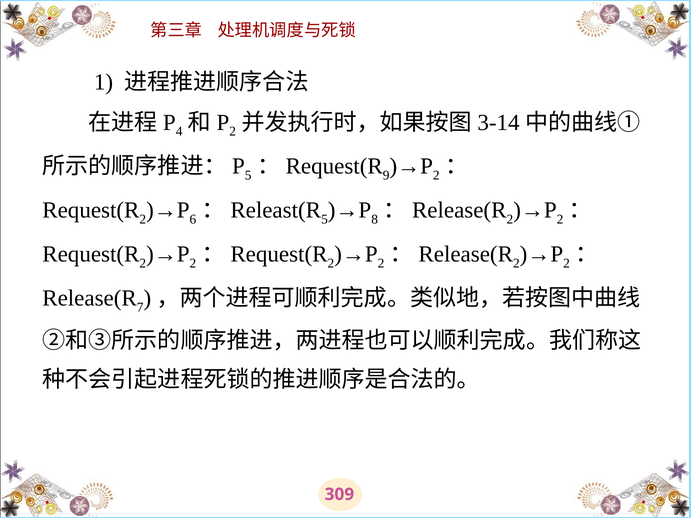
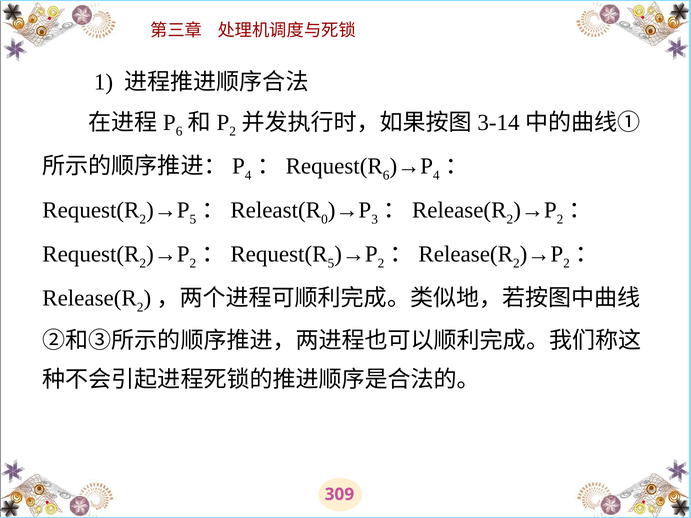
4 at (179, 131): 4 -> 6
5 at (248, 175): 5 -> 4
9 at (386, 175): 9 -> 6
2 at (436, 175): 2 -> 4
6 at (193, 219): 6 -> 5
5 at (324, 219): 5 -> 0
8: 8 -> 3
2 at (331, 263): 2 -> 5
7 at (140, 308): 7 -> 2
